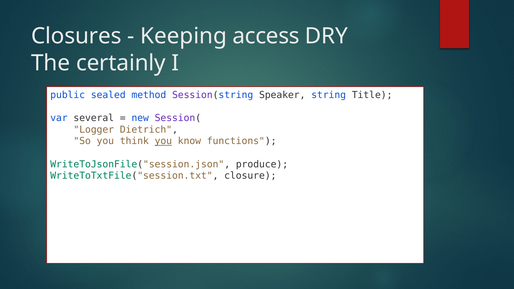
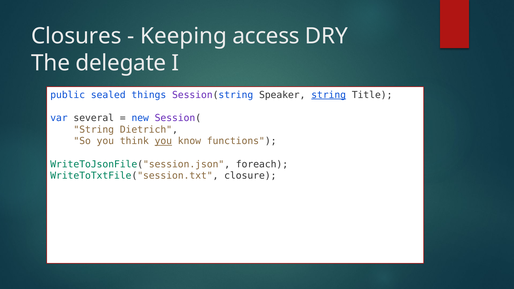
certainly: certainly -> delegate
method: method -> things
string at (329, 95) underline: none -> present
Logger at (94, 130): Logger -> String
produce: produce -> foreach
